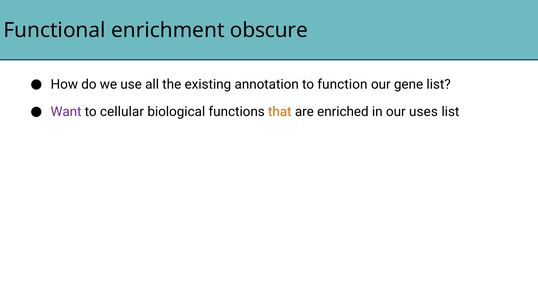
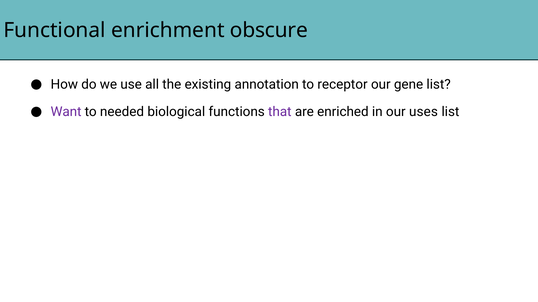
function: function -> receptor
cellular: cellular -> needed
that colour: orange -> purple
